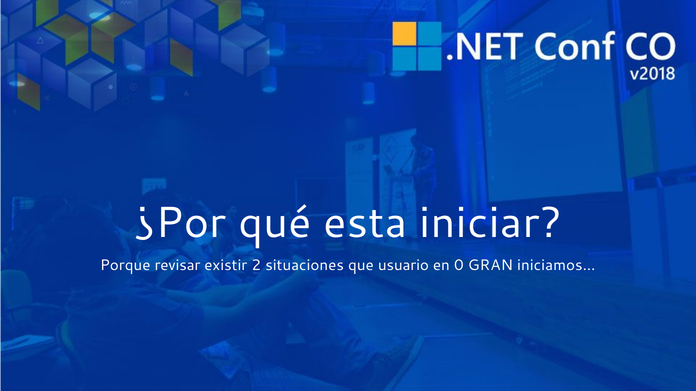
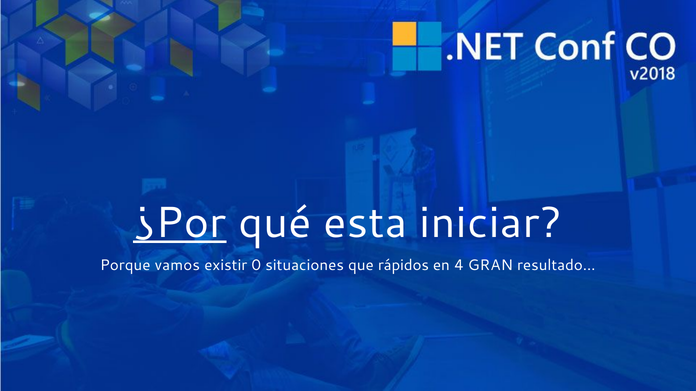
¿Por underline: none -> present
revisar: revisar -> vamos
2: 2 -> 0
usuario: usuario -> rápidos
0: 0 -> 4
iniciamos…: iniciamos… -> resultado…
